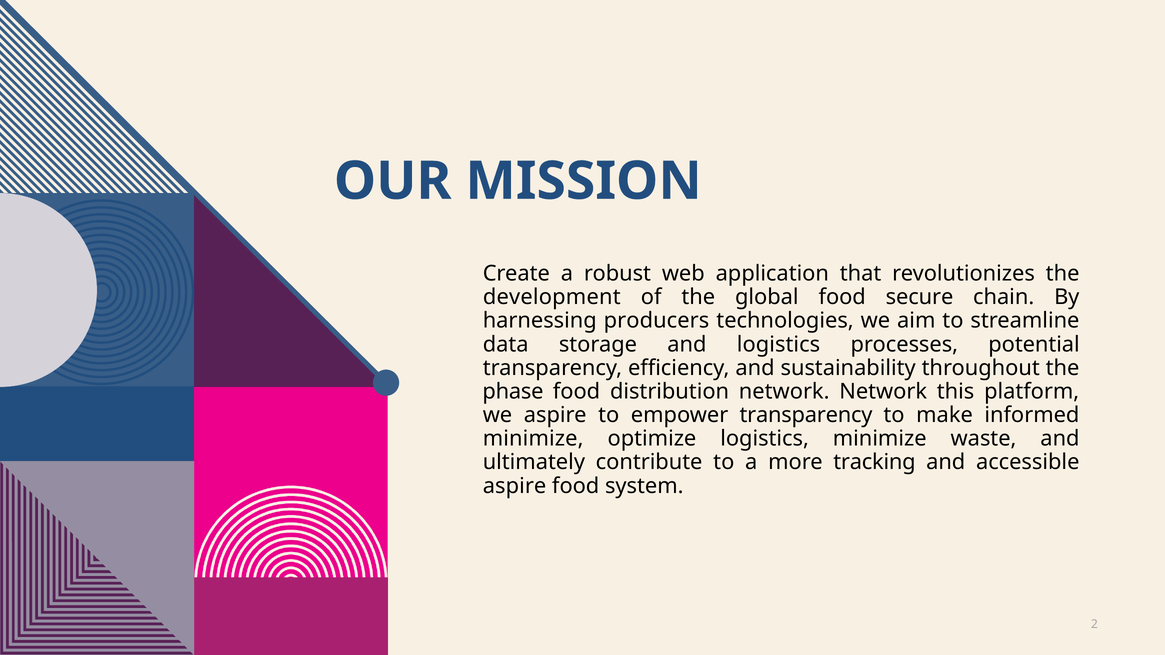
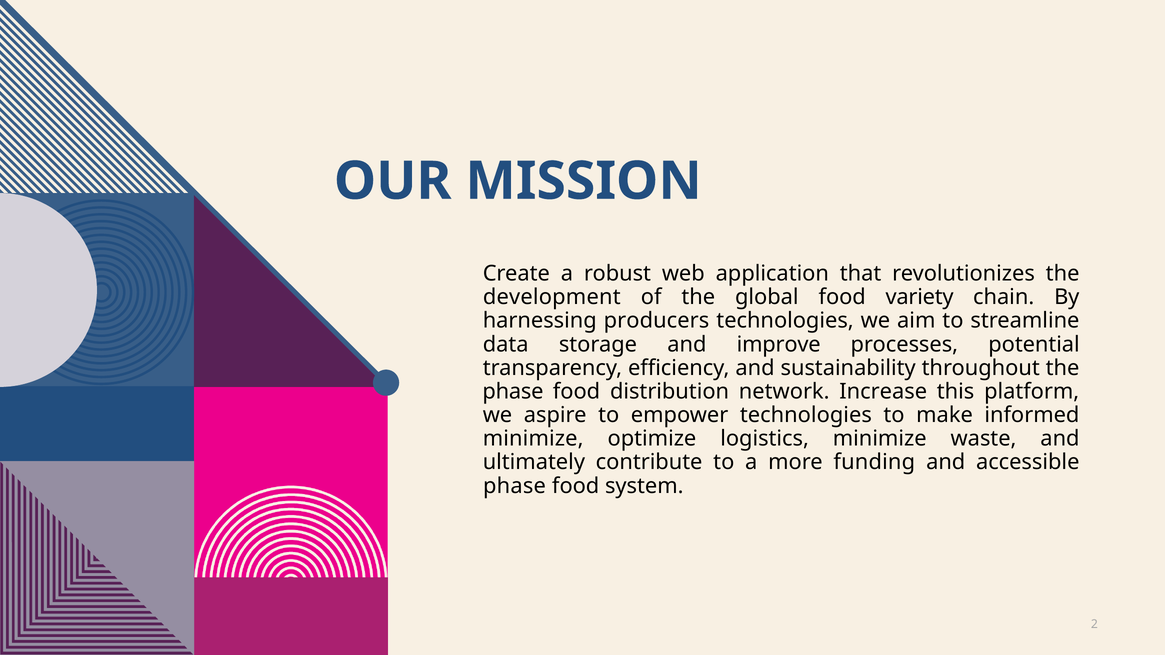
secure: secure -> variety
and logistics: logistics -> improve
network Network: Network -> Increase
empower transparency: transparency -> technologies
tracking: tracking -> funding
aspire at (515, 486): aspire -> phase
